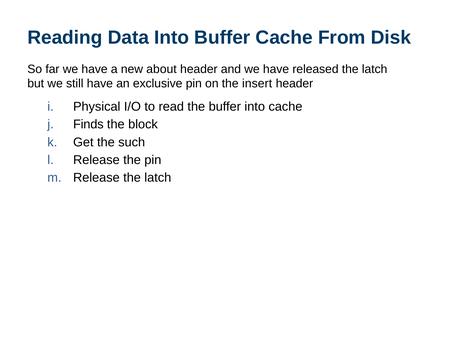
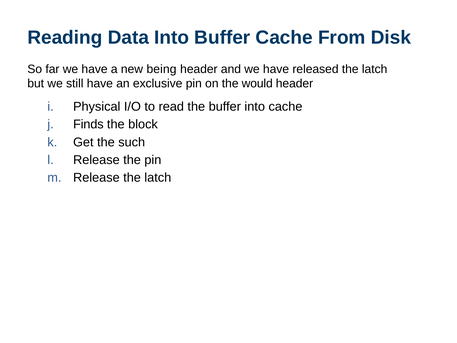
about: about -> being
insert: insert -> would
